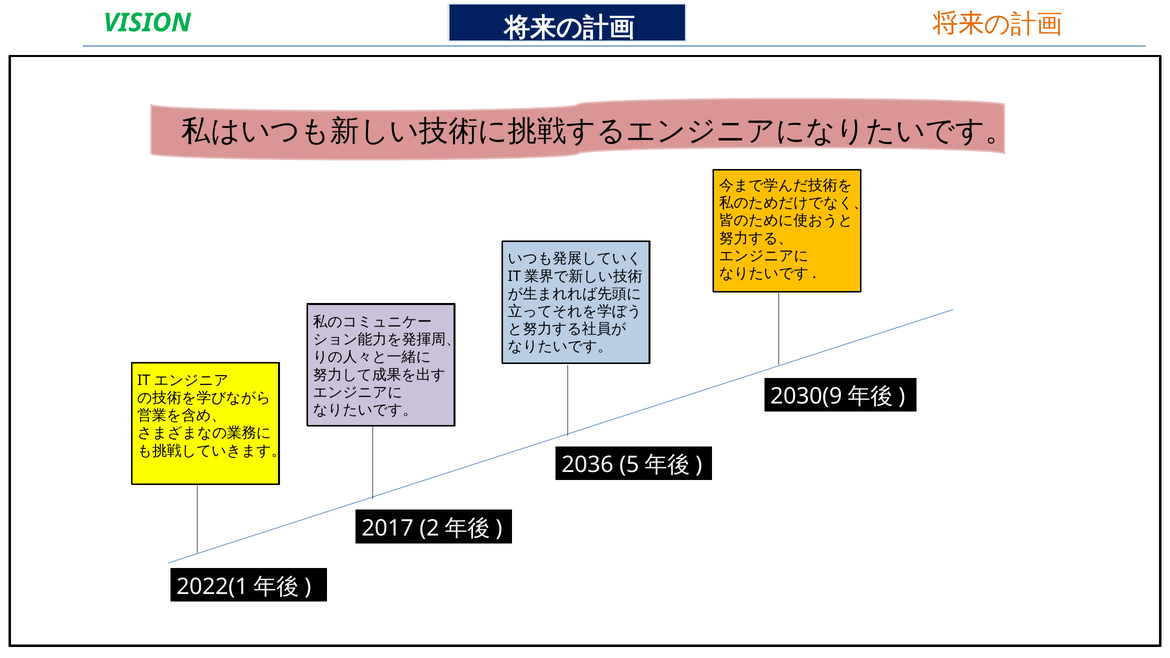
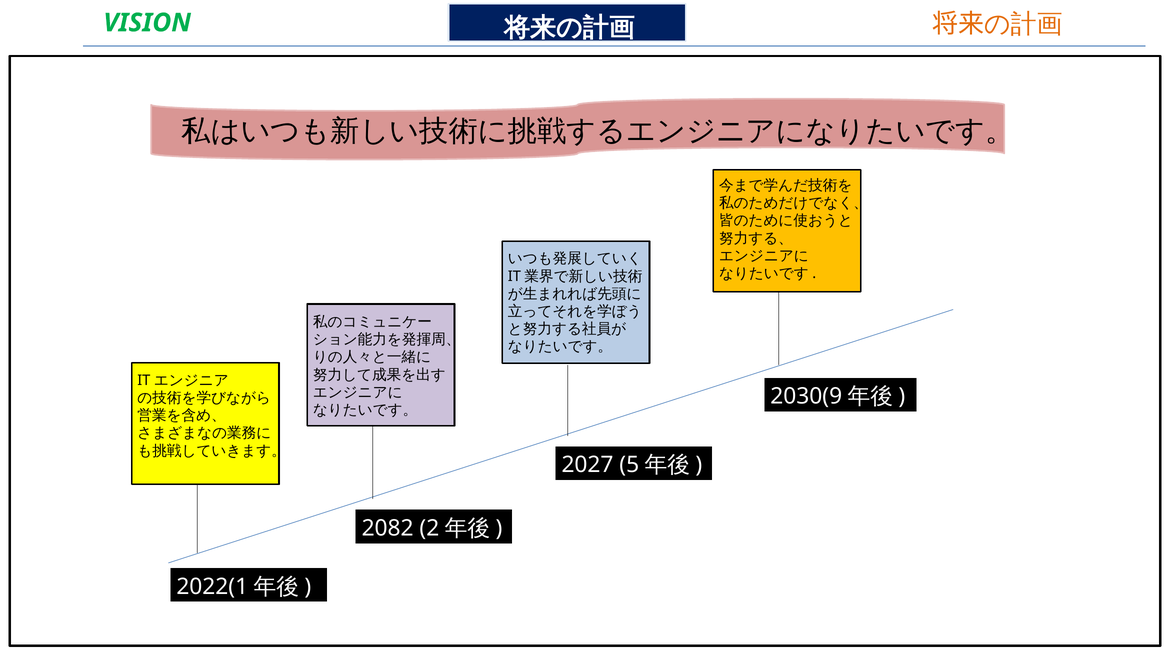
2036: 2036 -> 2027
2017: 2017 -> 2082
